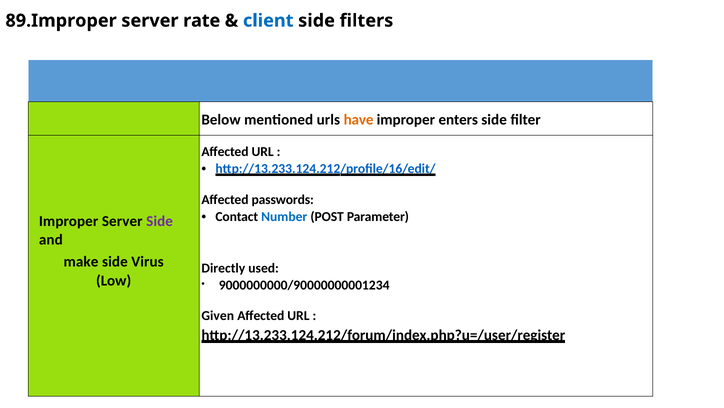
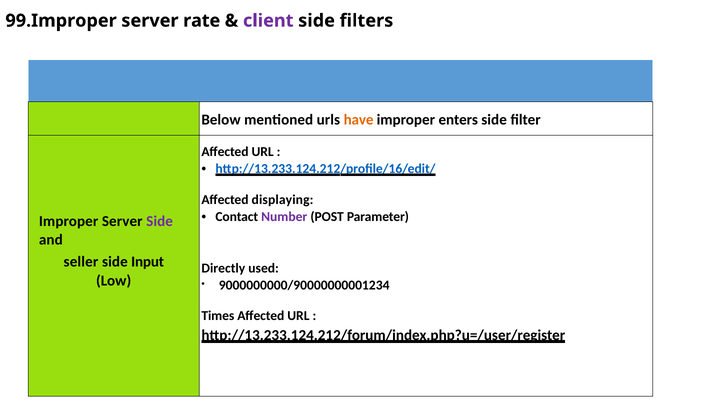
89.Improper: 89.Improper -> 99.Improper
client colour: blue -> purple
passwords: passwords -> displaying
Number colour: blue -> purple
make: make -> seller
Virus: Virus -> Input
Given: Given -> Times
